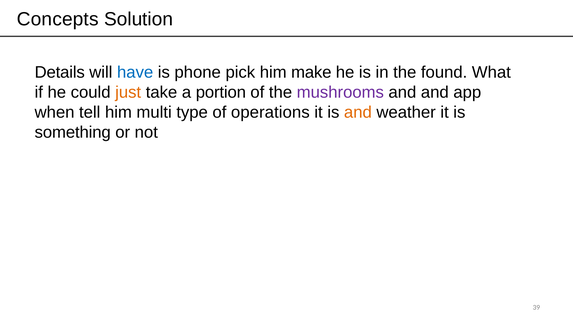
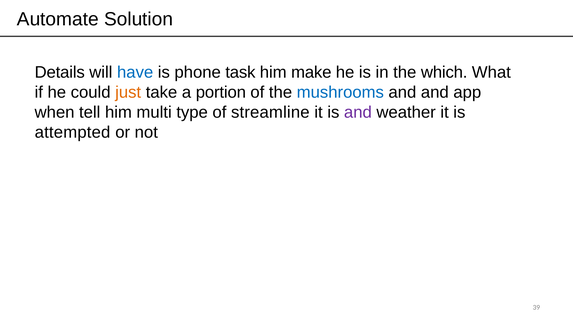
Concepts: Concepts -> Automate
pick: pick -> task
found: found -> which
mushrooms colour: purple -> blue
operations: operations -> streamline
and at (358, 112) colour: orange -> purple
something: something -> attempted
